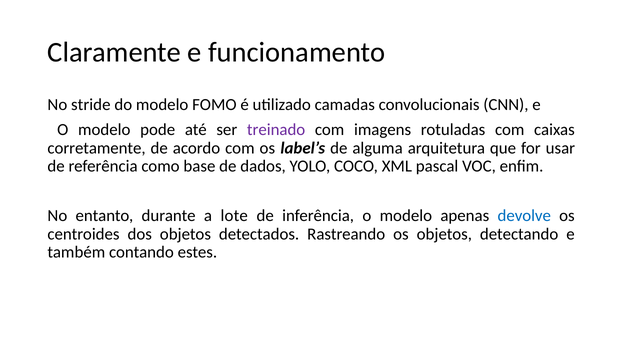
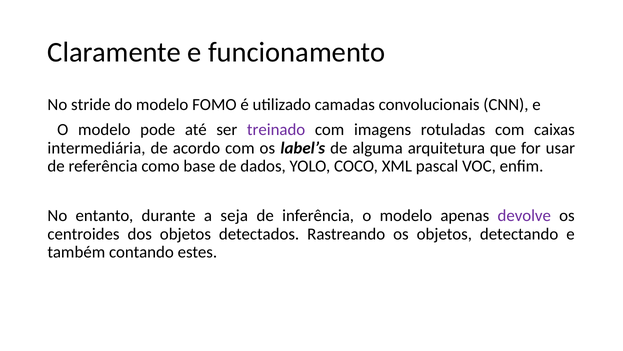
corretamente: corretamente -> intermediária
lote: lote -> seja
devolve colour: blue -> purple
